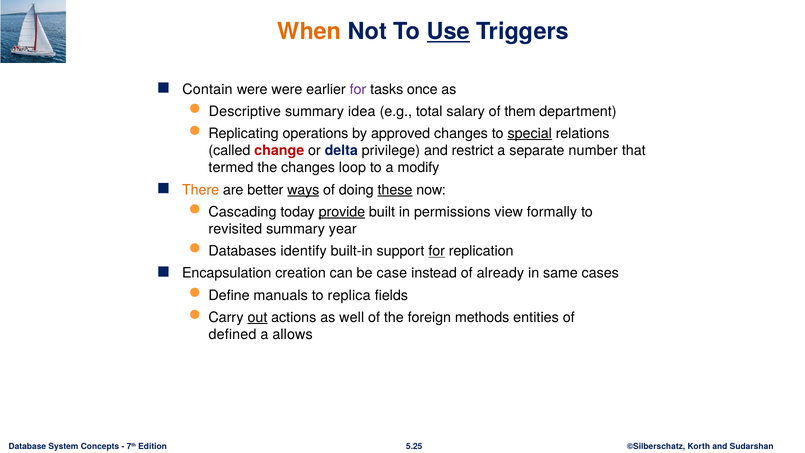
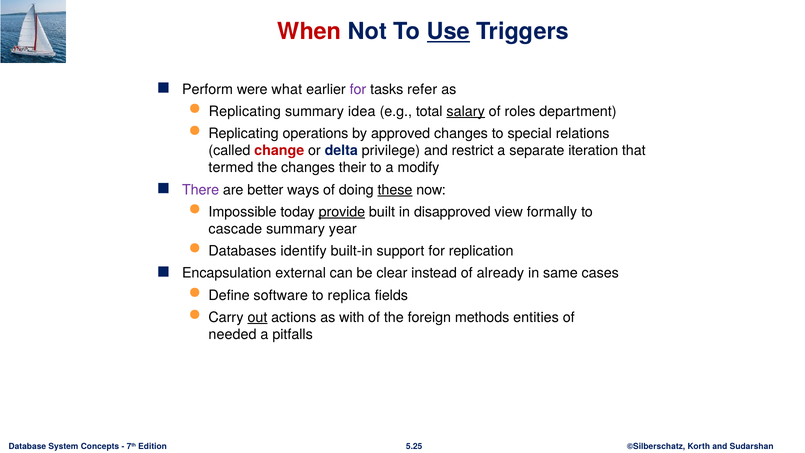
When colour: orange -> red
Contain: Contain -> Perform
were were: were -> what
once: once -> refer
Descriptive at (245, 111): Descriptive -> Replicating
salary underline: none -> present
them: them -> roles
special underline: present -> none
number: number -> iteration
loop: loop -> their
There colour: orange -> purple
ways underline: present -> none
Cascading: Cascading -> Impossible
permissions: permissions -> disapproved
revisited: revisited -> cascade
for at (437, 251) underline: present -> none
creation: creation -> external
case: case -> clear
manuals: manuals -> software
well: well -> with
defined: defined -> needed
allows: allows -> pitfalls
